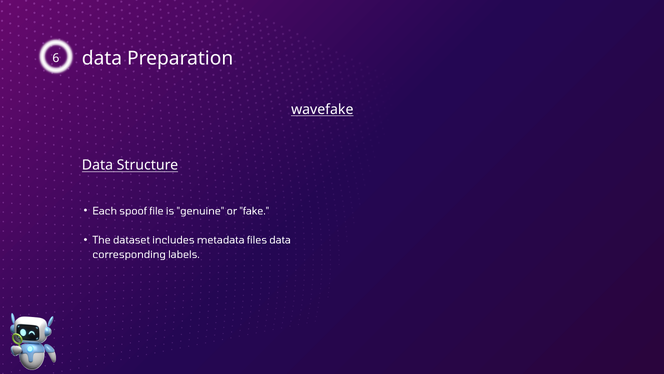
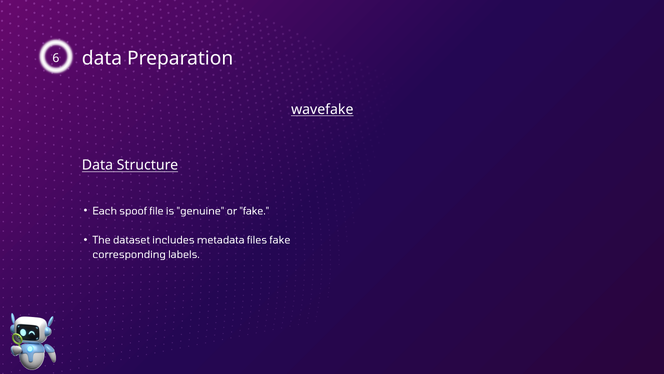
files data: data -> fake
